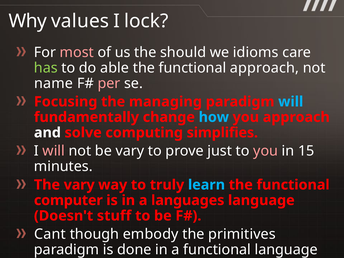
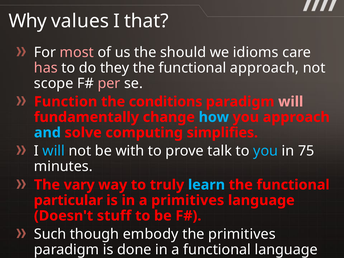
I lock: lock -> that
has colour: light green -> pink
able: able -> they
name: name -> scope
Focusing: Focusing -> Function
managing: managing -> conditions
will at (291, 102) colour: light blue -> pink
and at (47, 133) colour: white -> light blue
will at (54, 151) colour: pink -> light blue
be vary: vary -> with
just: just -> talk
you at (266, 151) colour: pink -> light blue
15: 15 -> 75
computer: computer -> particular
a languages: languages -> primitives
Cant: Cant -> Such
